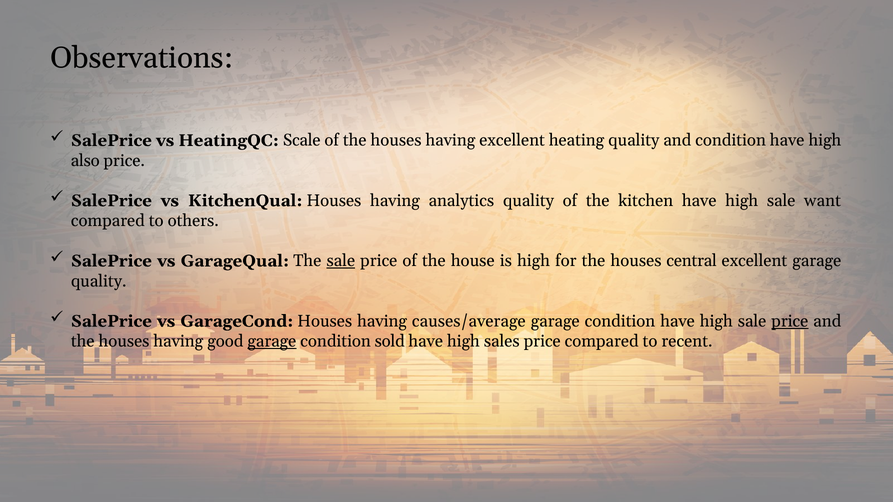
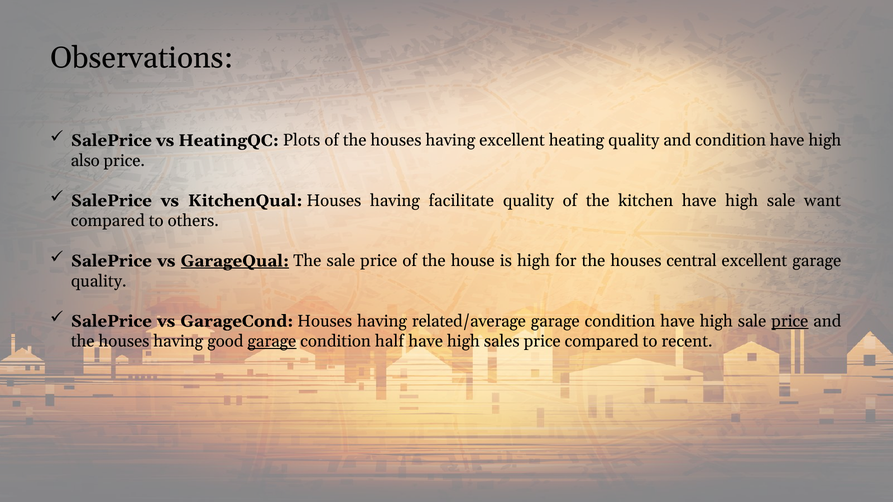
Scale: Scale -> Plots
analytics: analytics -> facilitate
GarageQual underline: none -> present
sale at (341, 261) underline: present -> none
causes/average: causes/average -> related/average
sold: sold -> half
